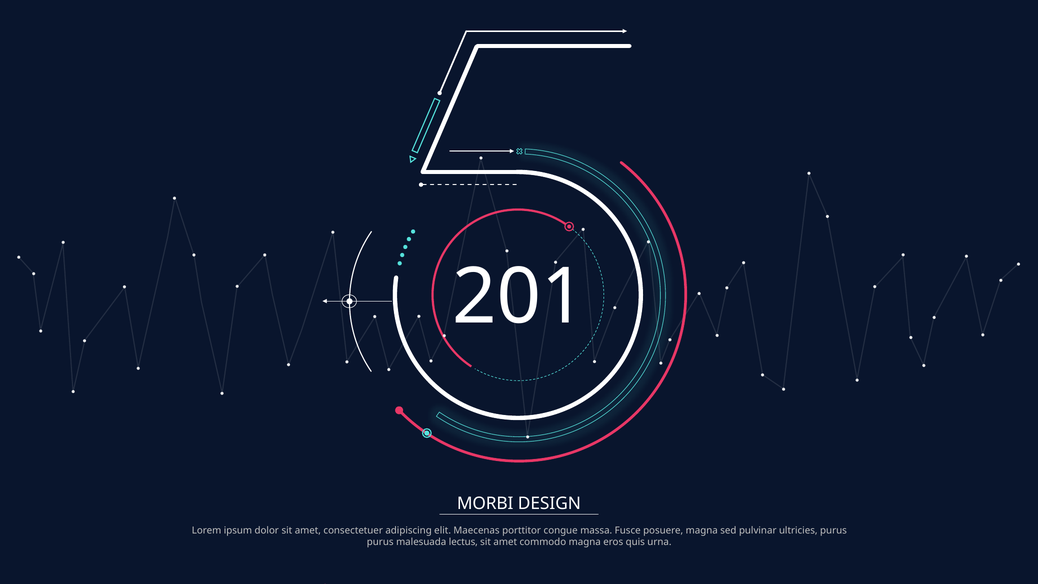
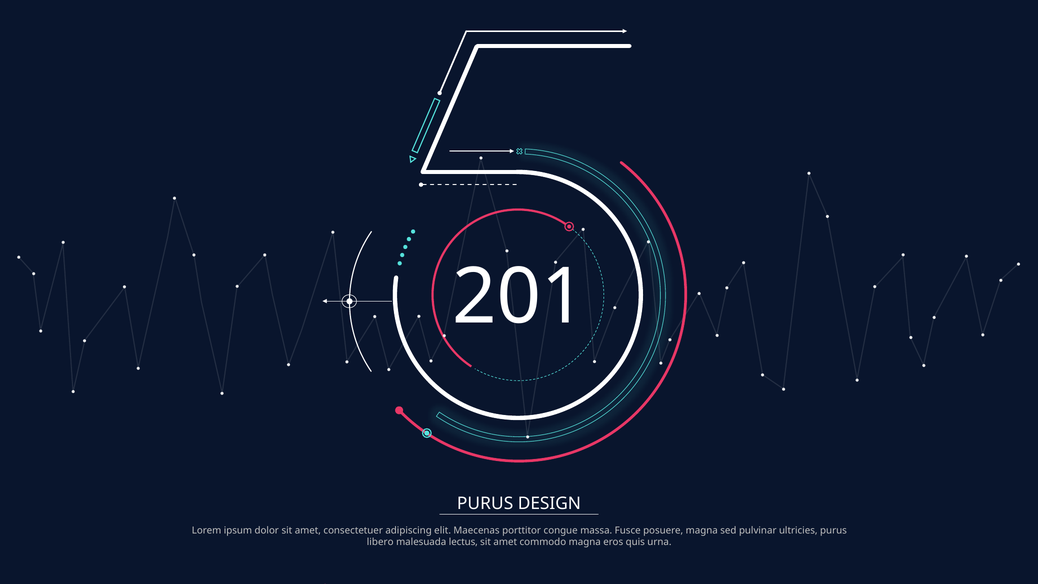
MORBI at (485, 503): MORBI -> PURUS
purus at (380, 542): purus -> libero
